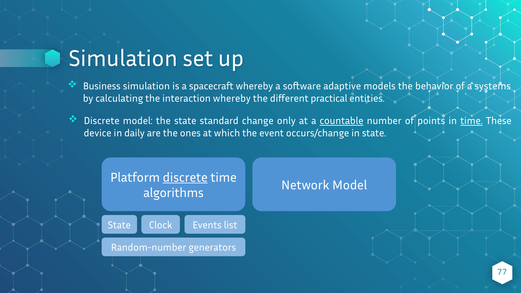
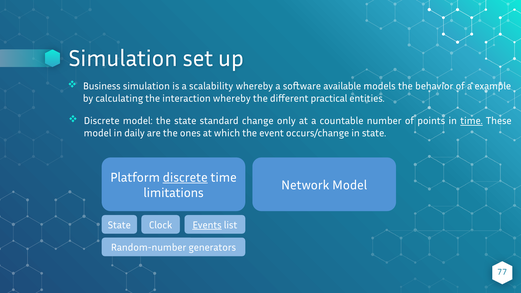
spacecraft: spacecraft -> scalability
adaptive: adaptive -> available
systems: systems -> example
countable underline: present -> none
device at (98, 133): device -> model
algorithms: algorithms -> limitations
Events underline: none -> present
